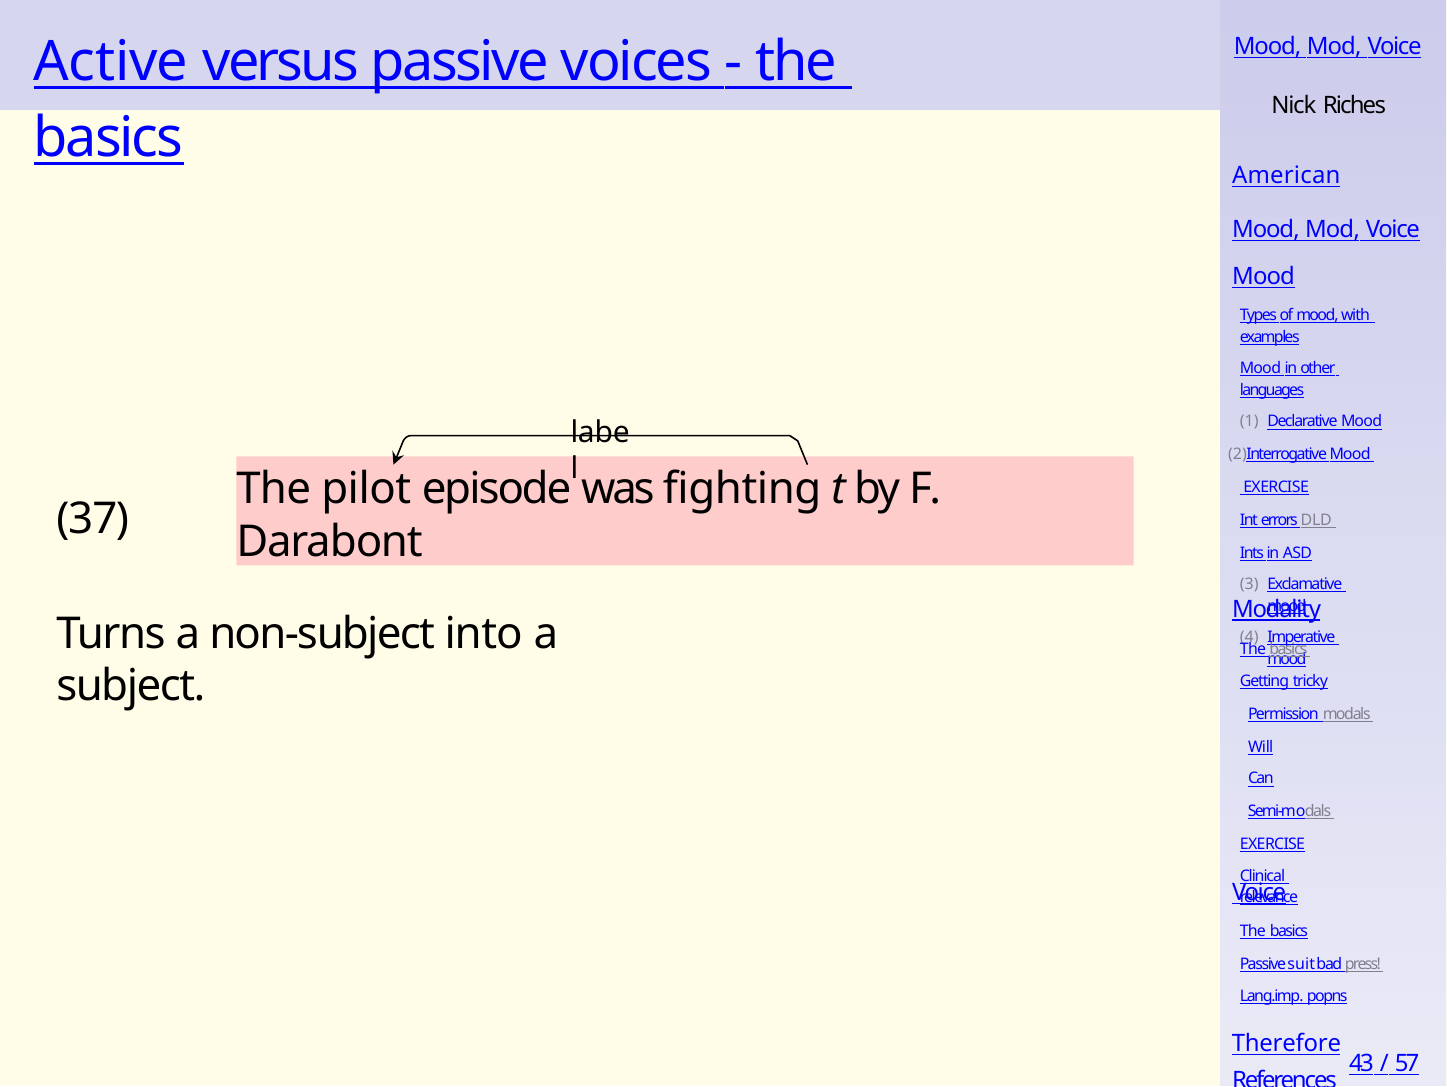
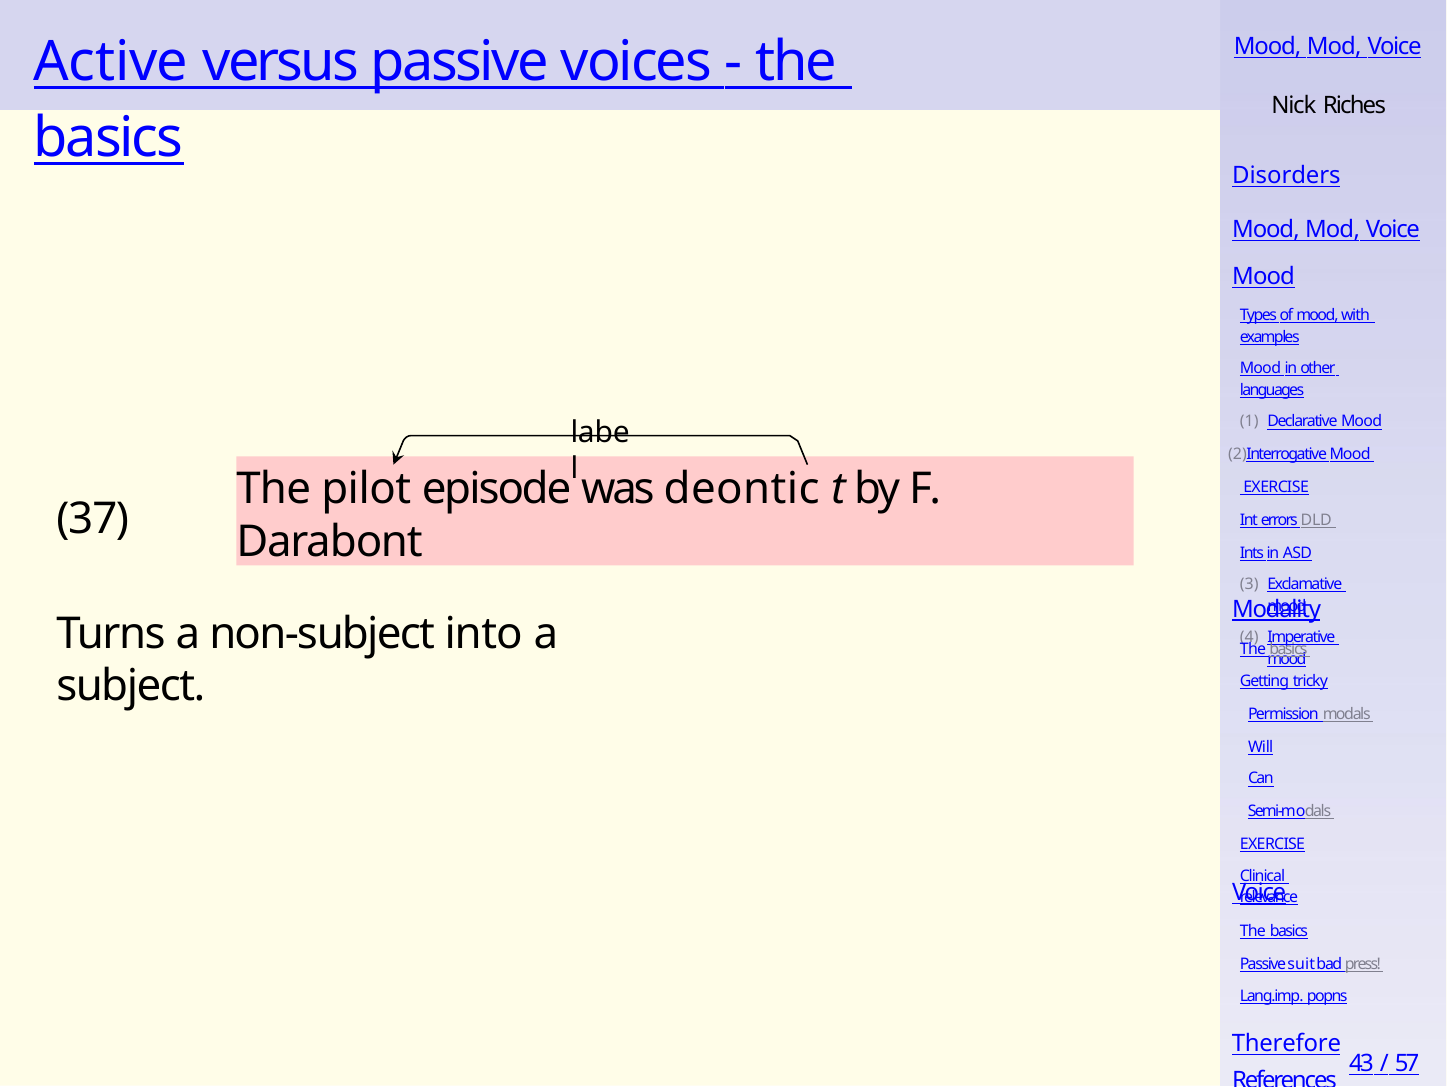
American: American -> Disorders
fighting: fighting -> deontic
